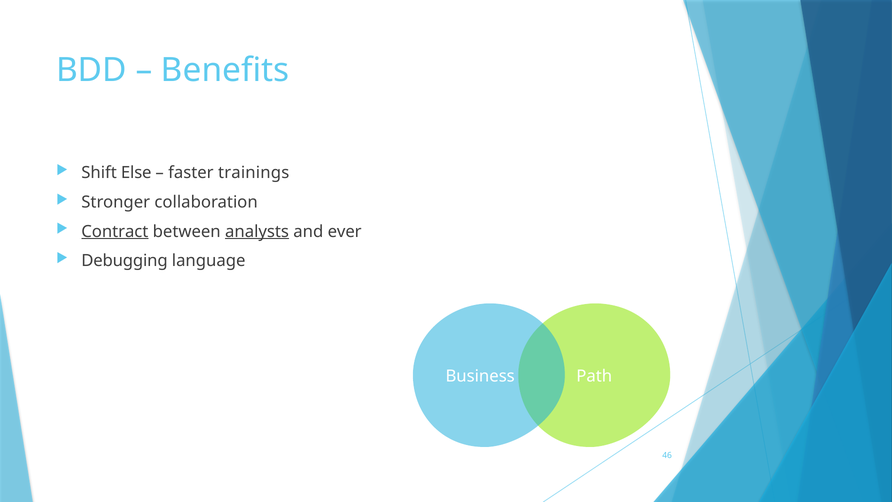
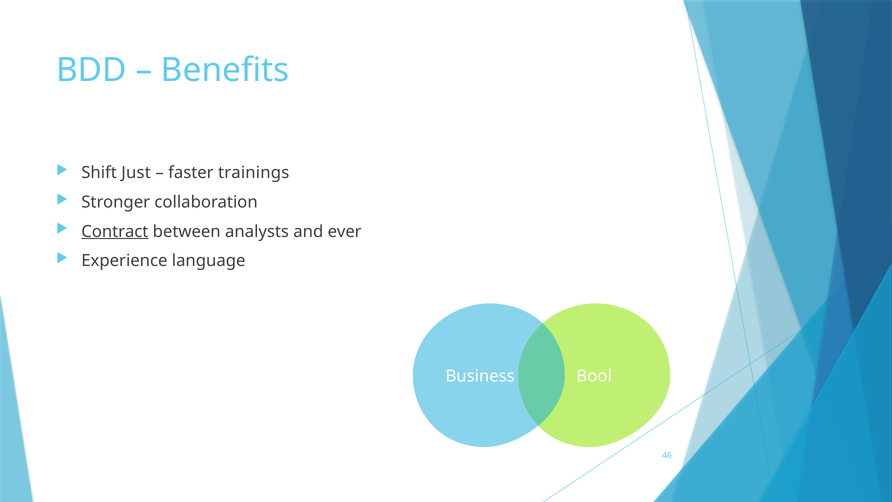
Else: Else -> Just
analysts underline: present -> none
Debugging: Debugging -> Experience
Path: Path -> Bool
